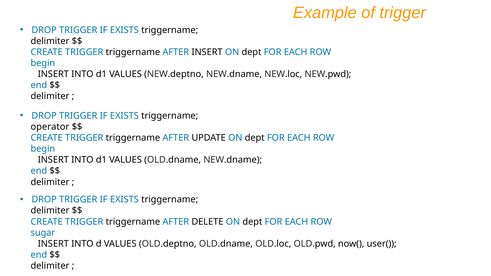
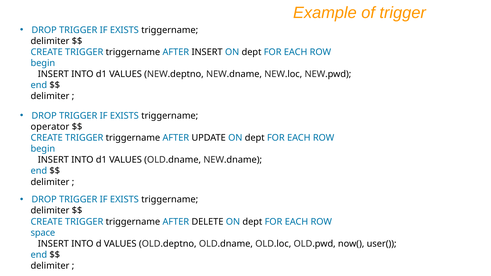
sugar: sugar -> space
